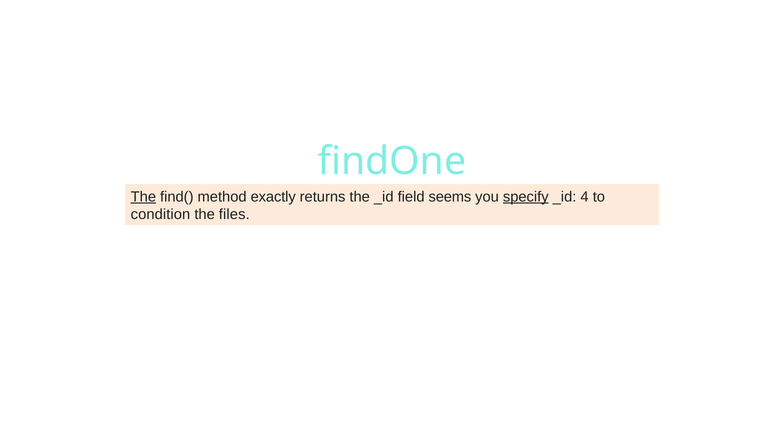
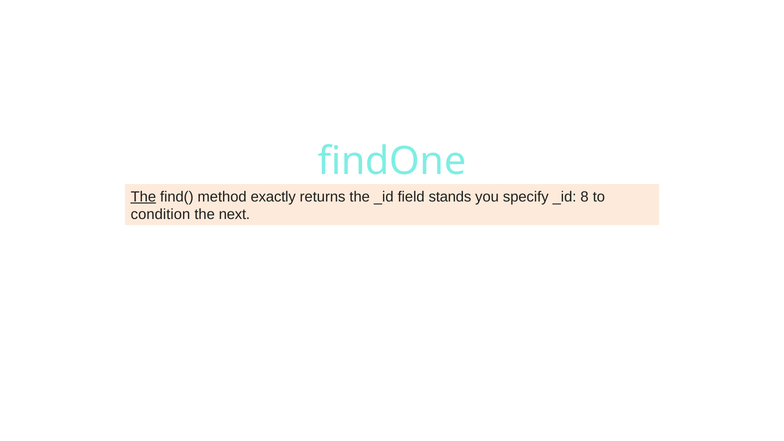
seems: seems -> stands
specify underline: present -> none
4: 4 -> 8
files: files -> next
